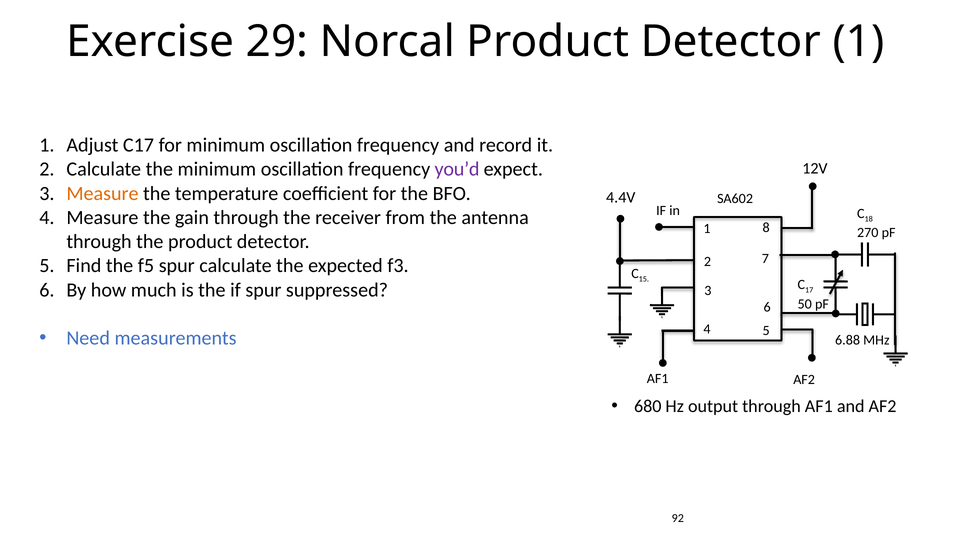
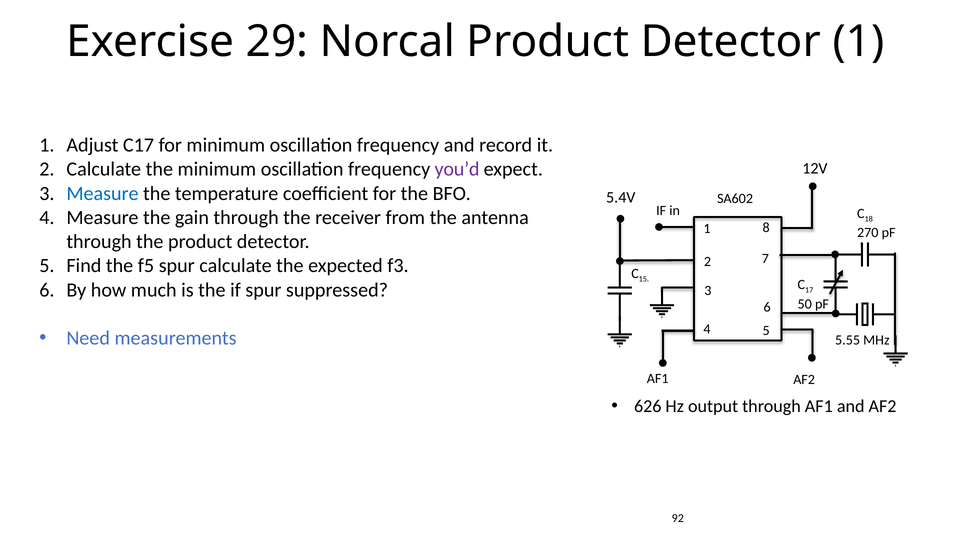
Measure at (102, 193) colour: orange -> blue
4.4V: 4.4V -> 5.4V
6.88: 6.88 -> 5.55
680: 680 -> 626
